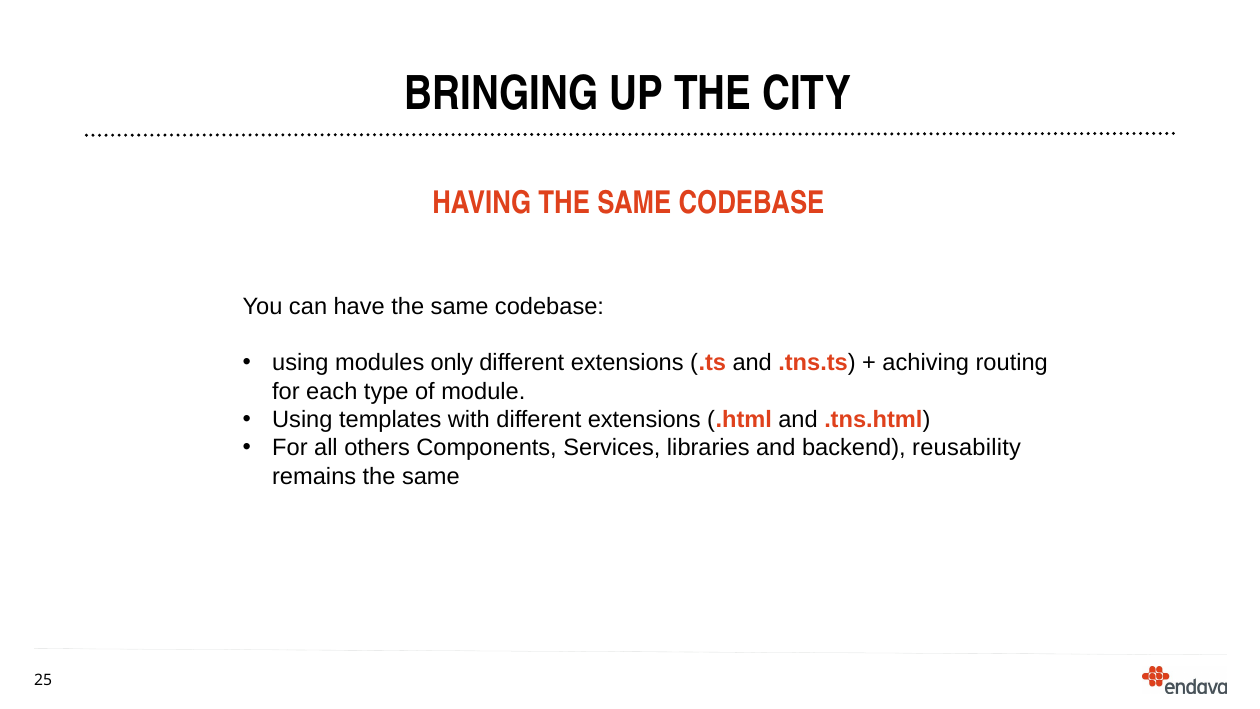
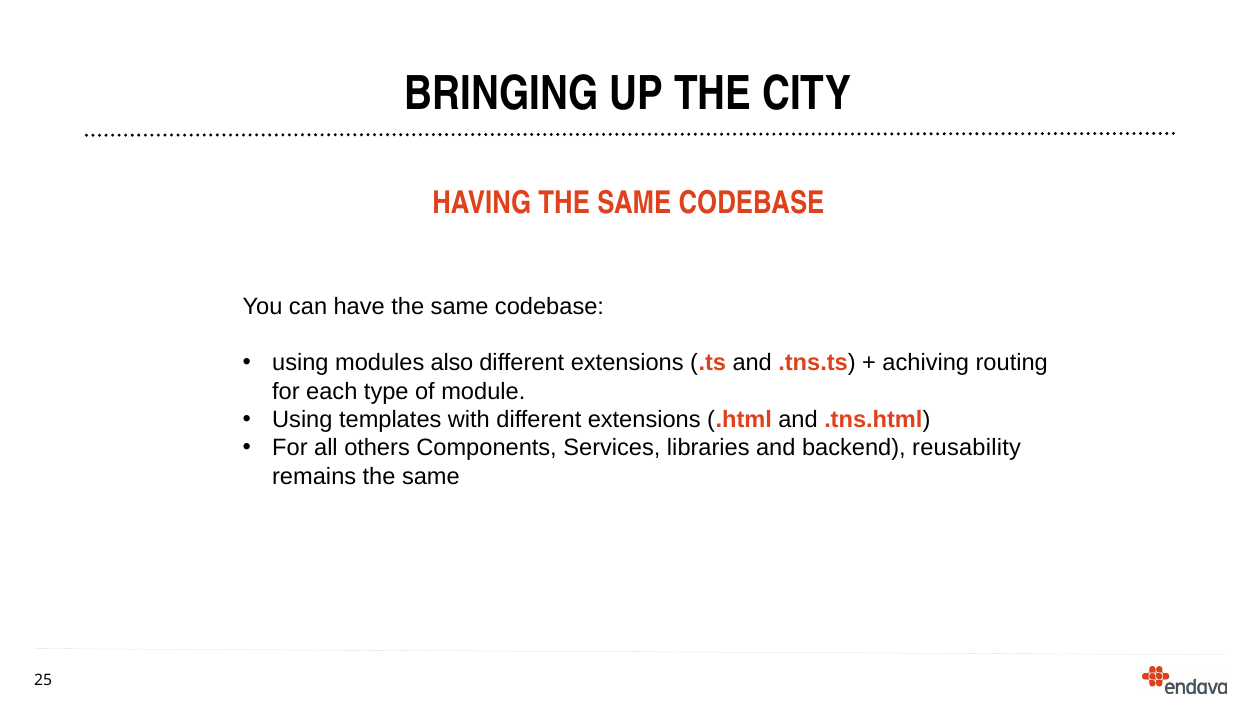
only: only -> also
